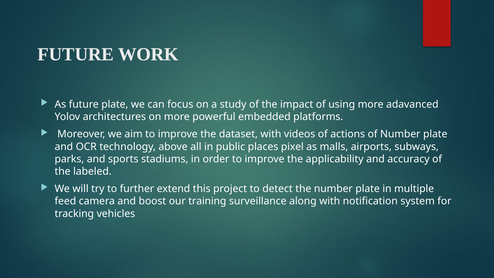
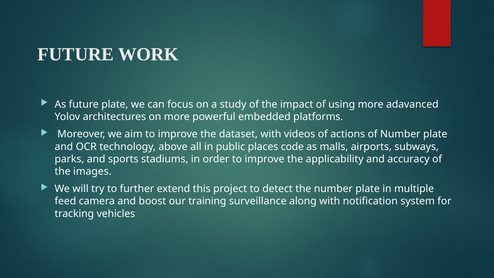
pixel: pixel -> code
labeled: labeled -> images
